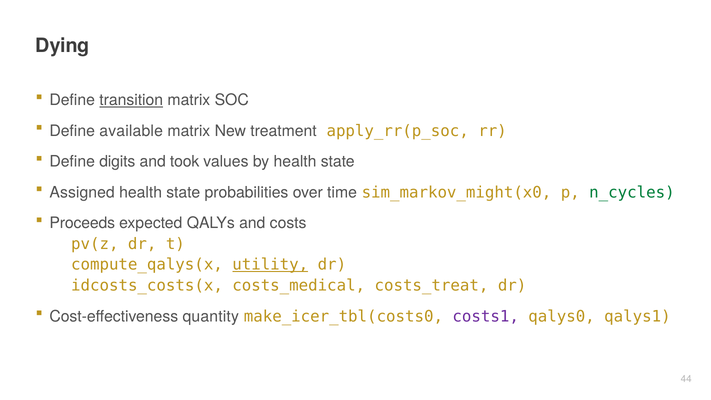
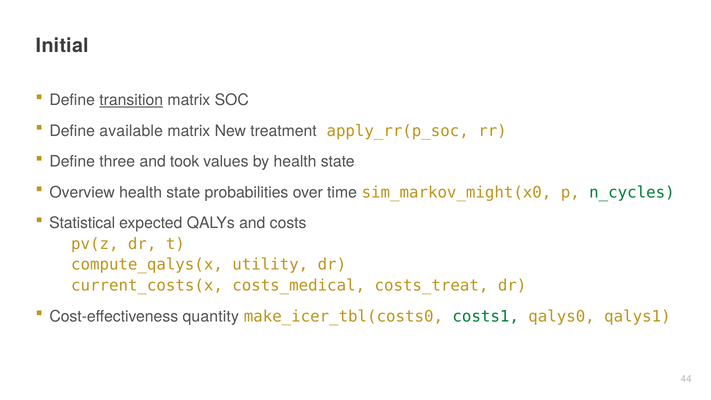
Dying: Dying -> Initial
digits: digits -> three
Assigned: Assigned -> Overview
Proceeds: Proceeds -> Statistical
utility underline: present -> none
idcosts_costs(x: idcosts_costs(x -> current_costs(x
costs1 colour: purple -> green
